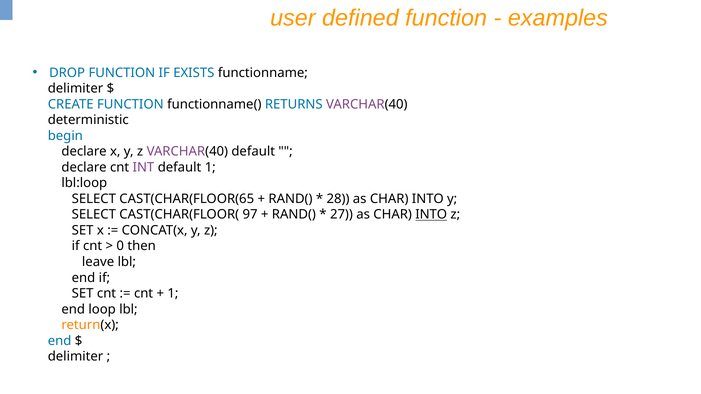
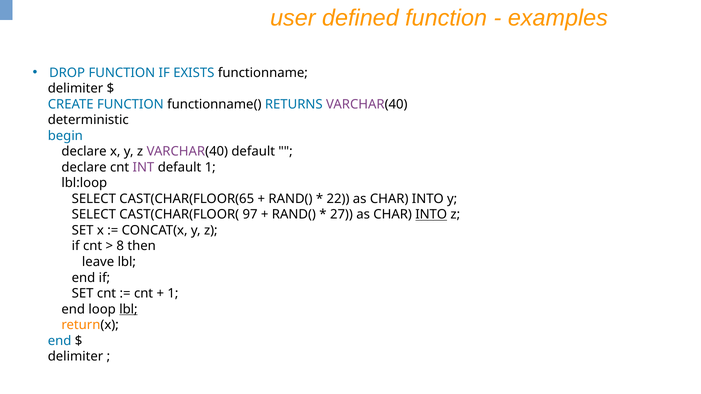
28: 28 -> 22
0: 0 -> 8
lbl at (128, 309) underline: none -> present
